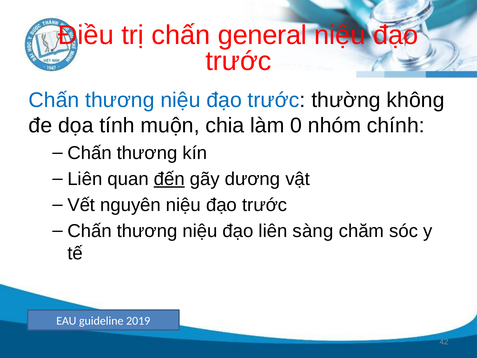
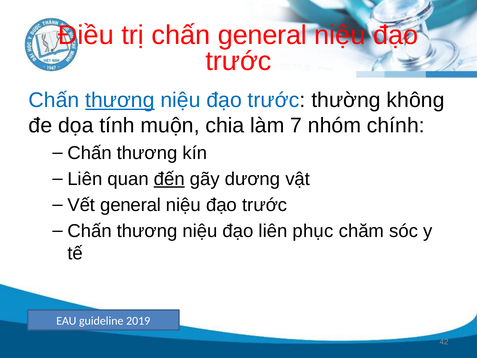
thương at (120, 100) underline: none -> present
0: 0 -> 7
Vết nguyên: nguyên -> general
sàng: sàng -> phục
